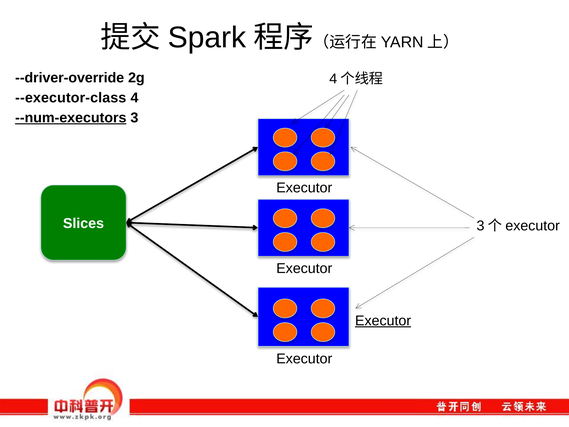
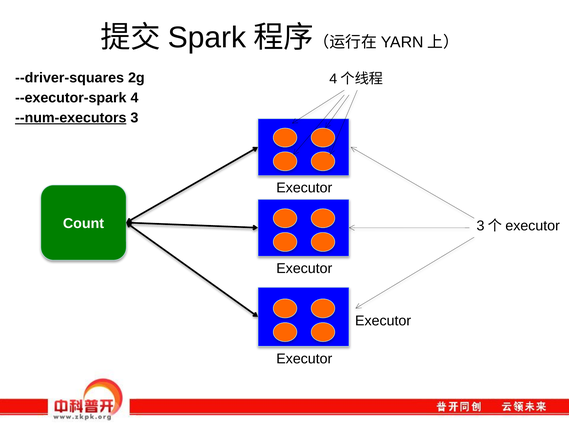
--driver-override: --driver-override -> --driver-squares
--executor-class: --executor-class -> --executor-spark
Slices: Slices -> Count
Executor at (383, 321) underline: present -> none
